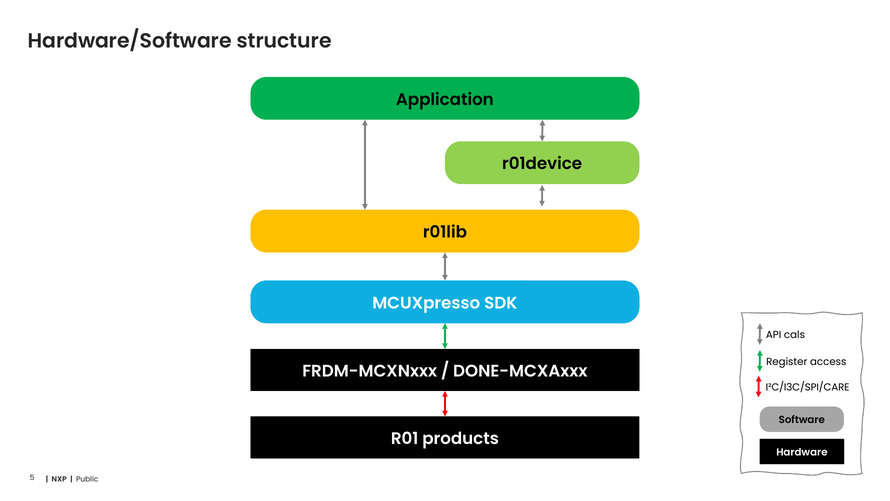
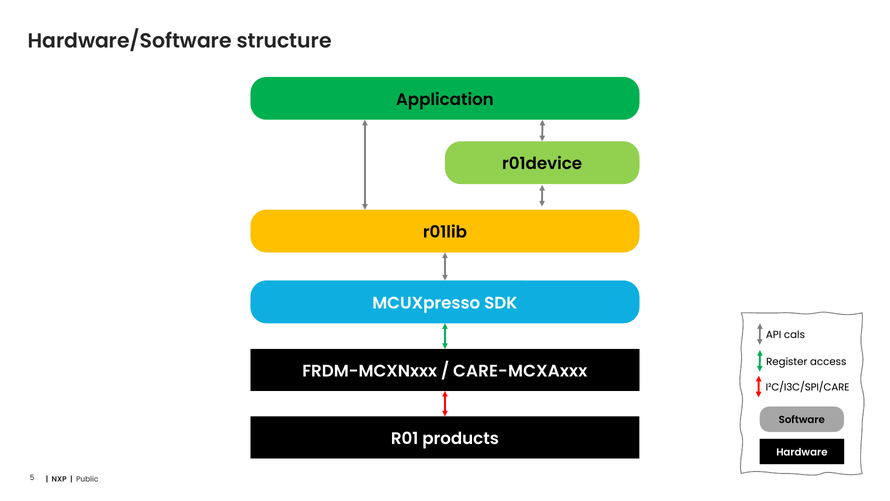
DONE-MCXAxxx: DONE-MCXAxxx -> CARE-MCXAxxx
